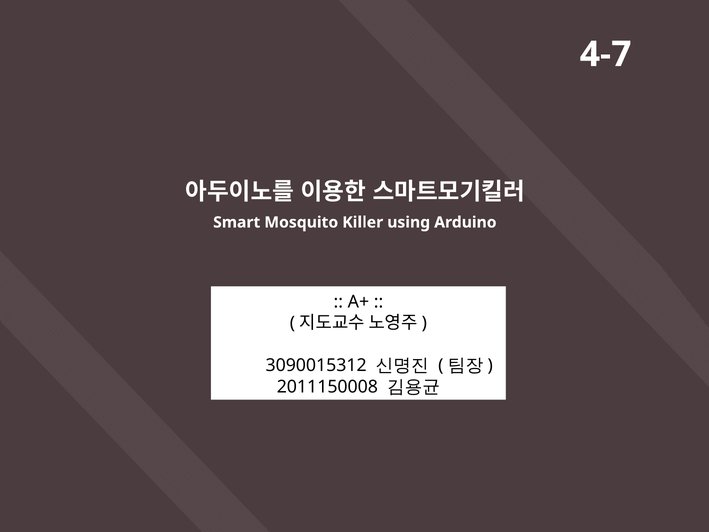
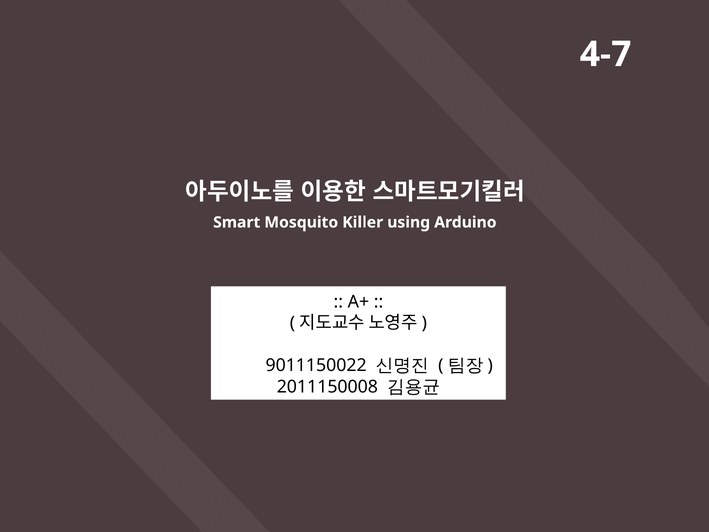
3090015312: 3090015312 -> 9011150022
